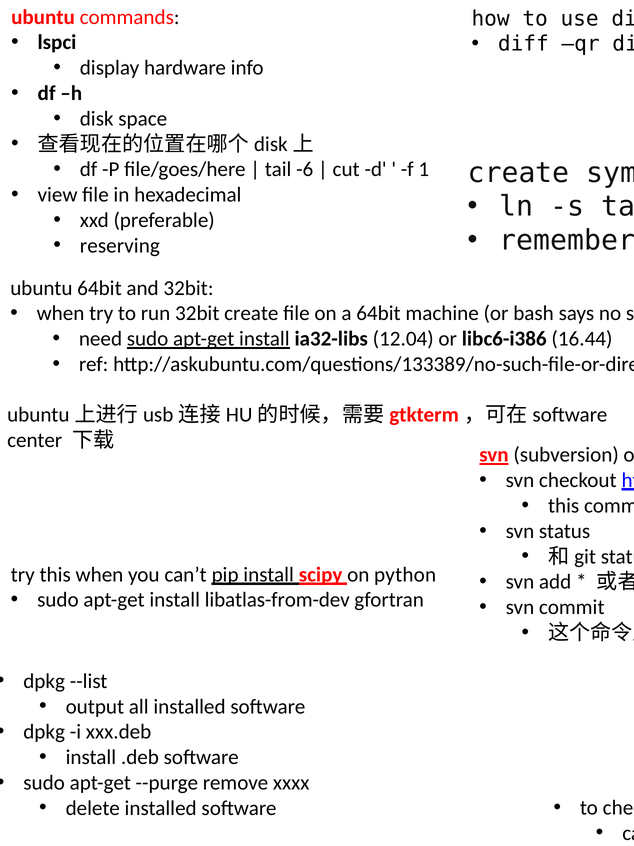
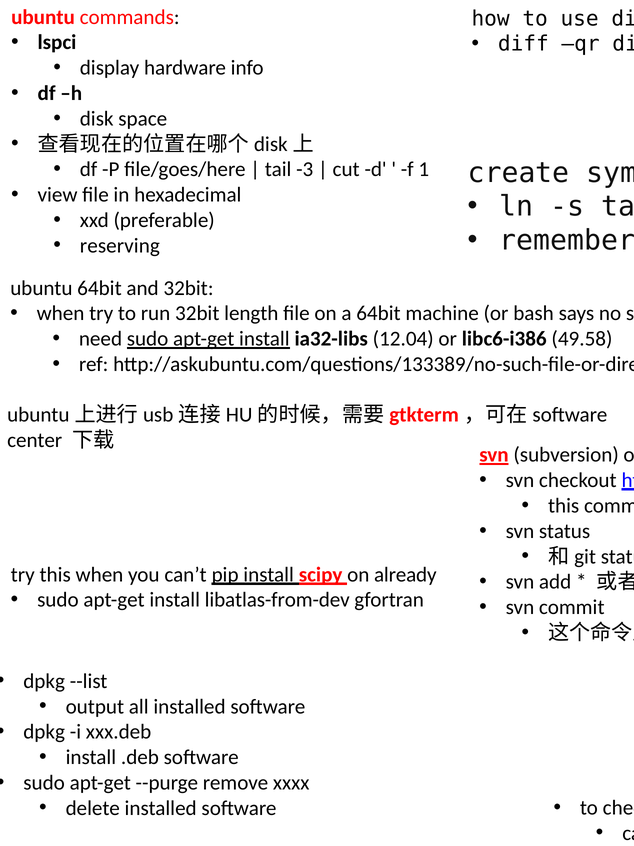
-6: -6 -> -3
32bit create: create -> length
16.44: 16.44 -> 49.58
python: python -> already
